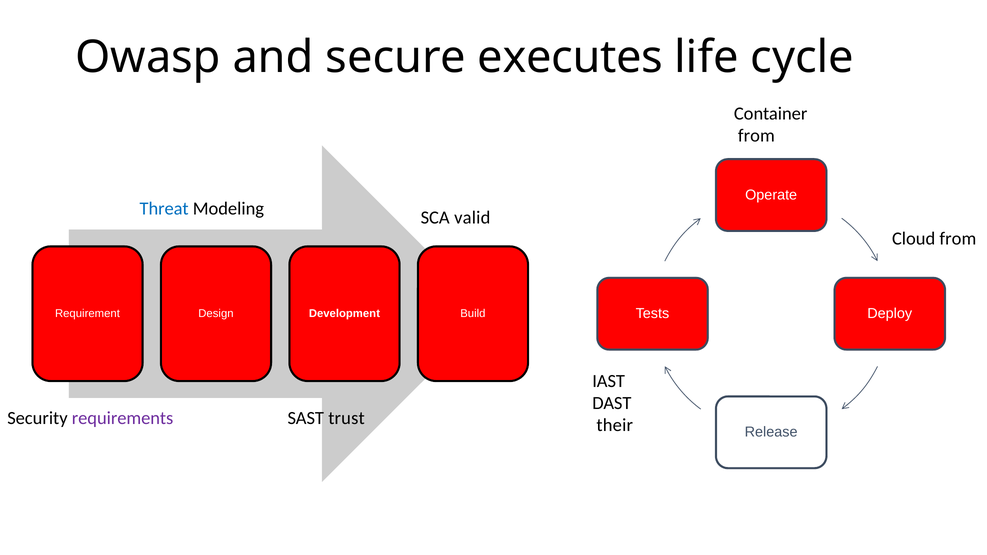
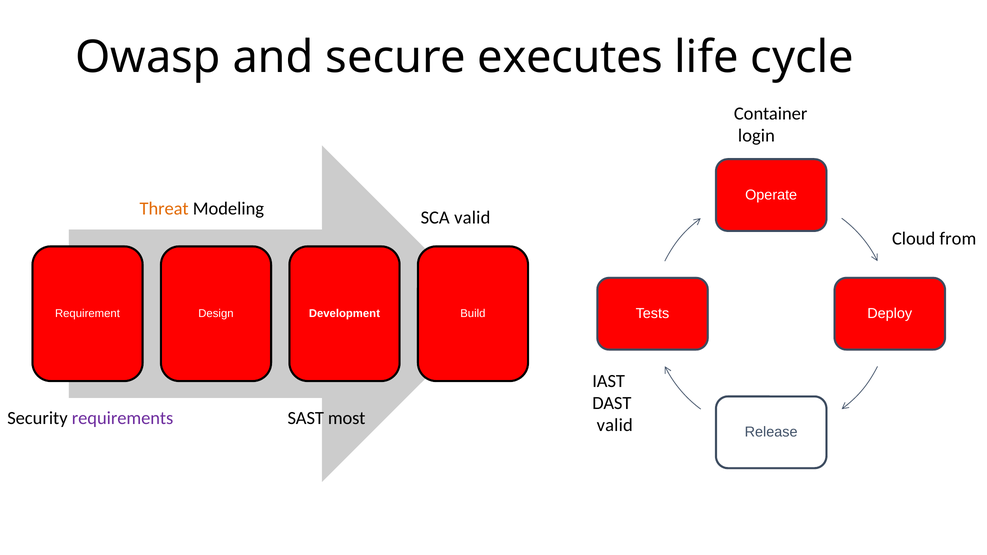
from at (756, 136): from -> login
Threat colour: blue -> orange
trust: trust -> most
their at (615, 426): their -> valid
